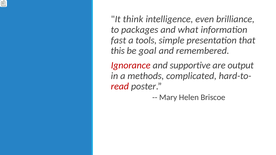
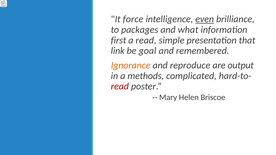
think: think -> force
even underline: none -> present
fast: fast -> first
a tools: tools -> read
this: this -> link
Ignorance colour: red -> orange
supportive: supportive -> reproduce
